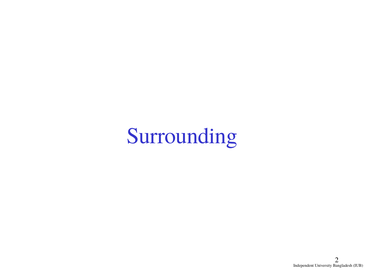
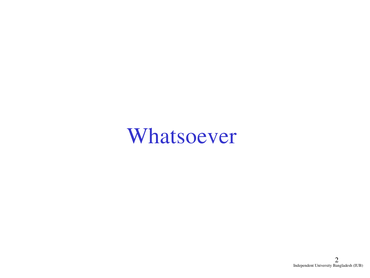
Surrounding: Surrounding -> Whatsoever
